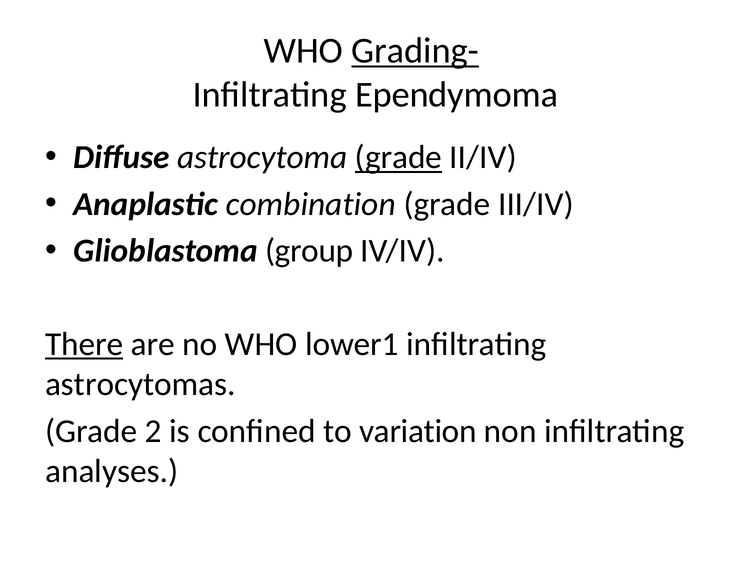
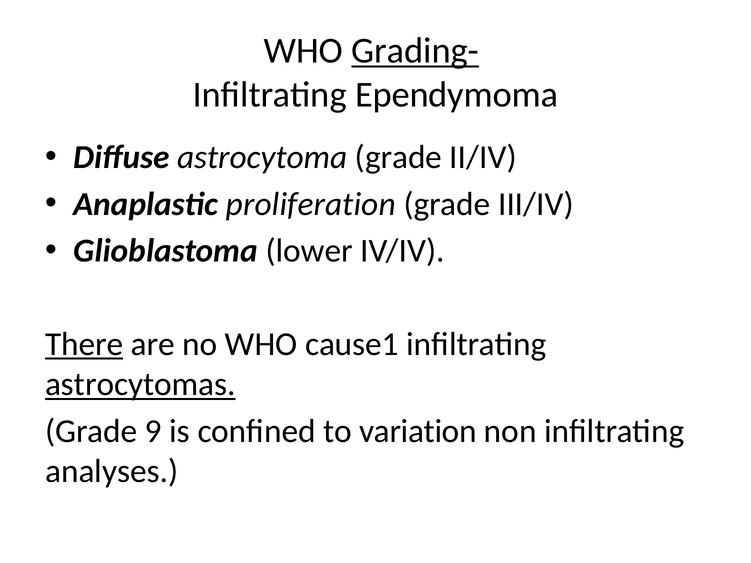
grade at (399, 158) underline: present -> none
combination: combination -> proliferation
group: group -> lower
lower1: lower1 -> cause1
astrocytomas underline: none -> present
2: 2 -> 9
